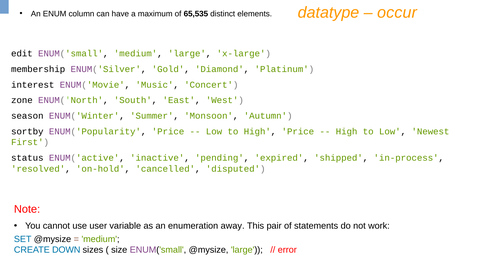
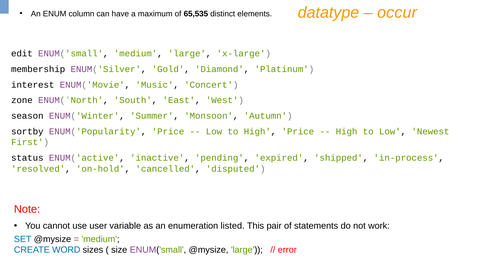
away: away -> listed
DOWN: DOWN -> WORD
